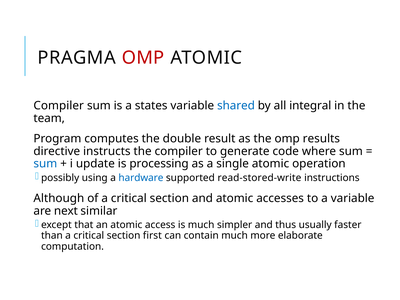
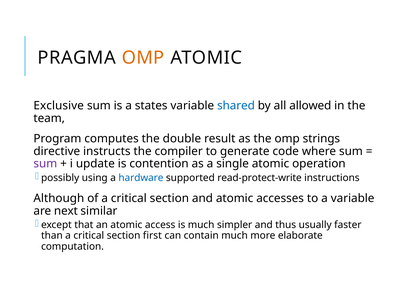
OMP at (143, 58) colour: red -> orange
Compiler at (59, 106): Compiler -> Exclusive
integral: integral -> allowed
results: results -> strings
sum at (45, 164) colour: blue -> purple
processing: processing -> contention
read-stored-write: read-stored-write -> read-protect-write
